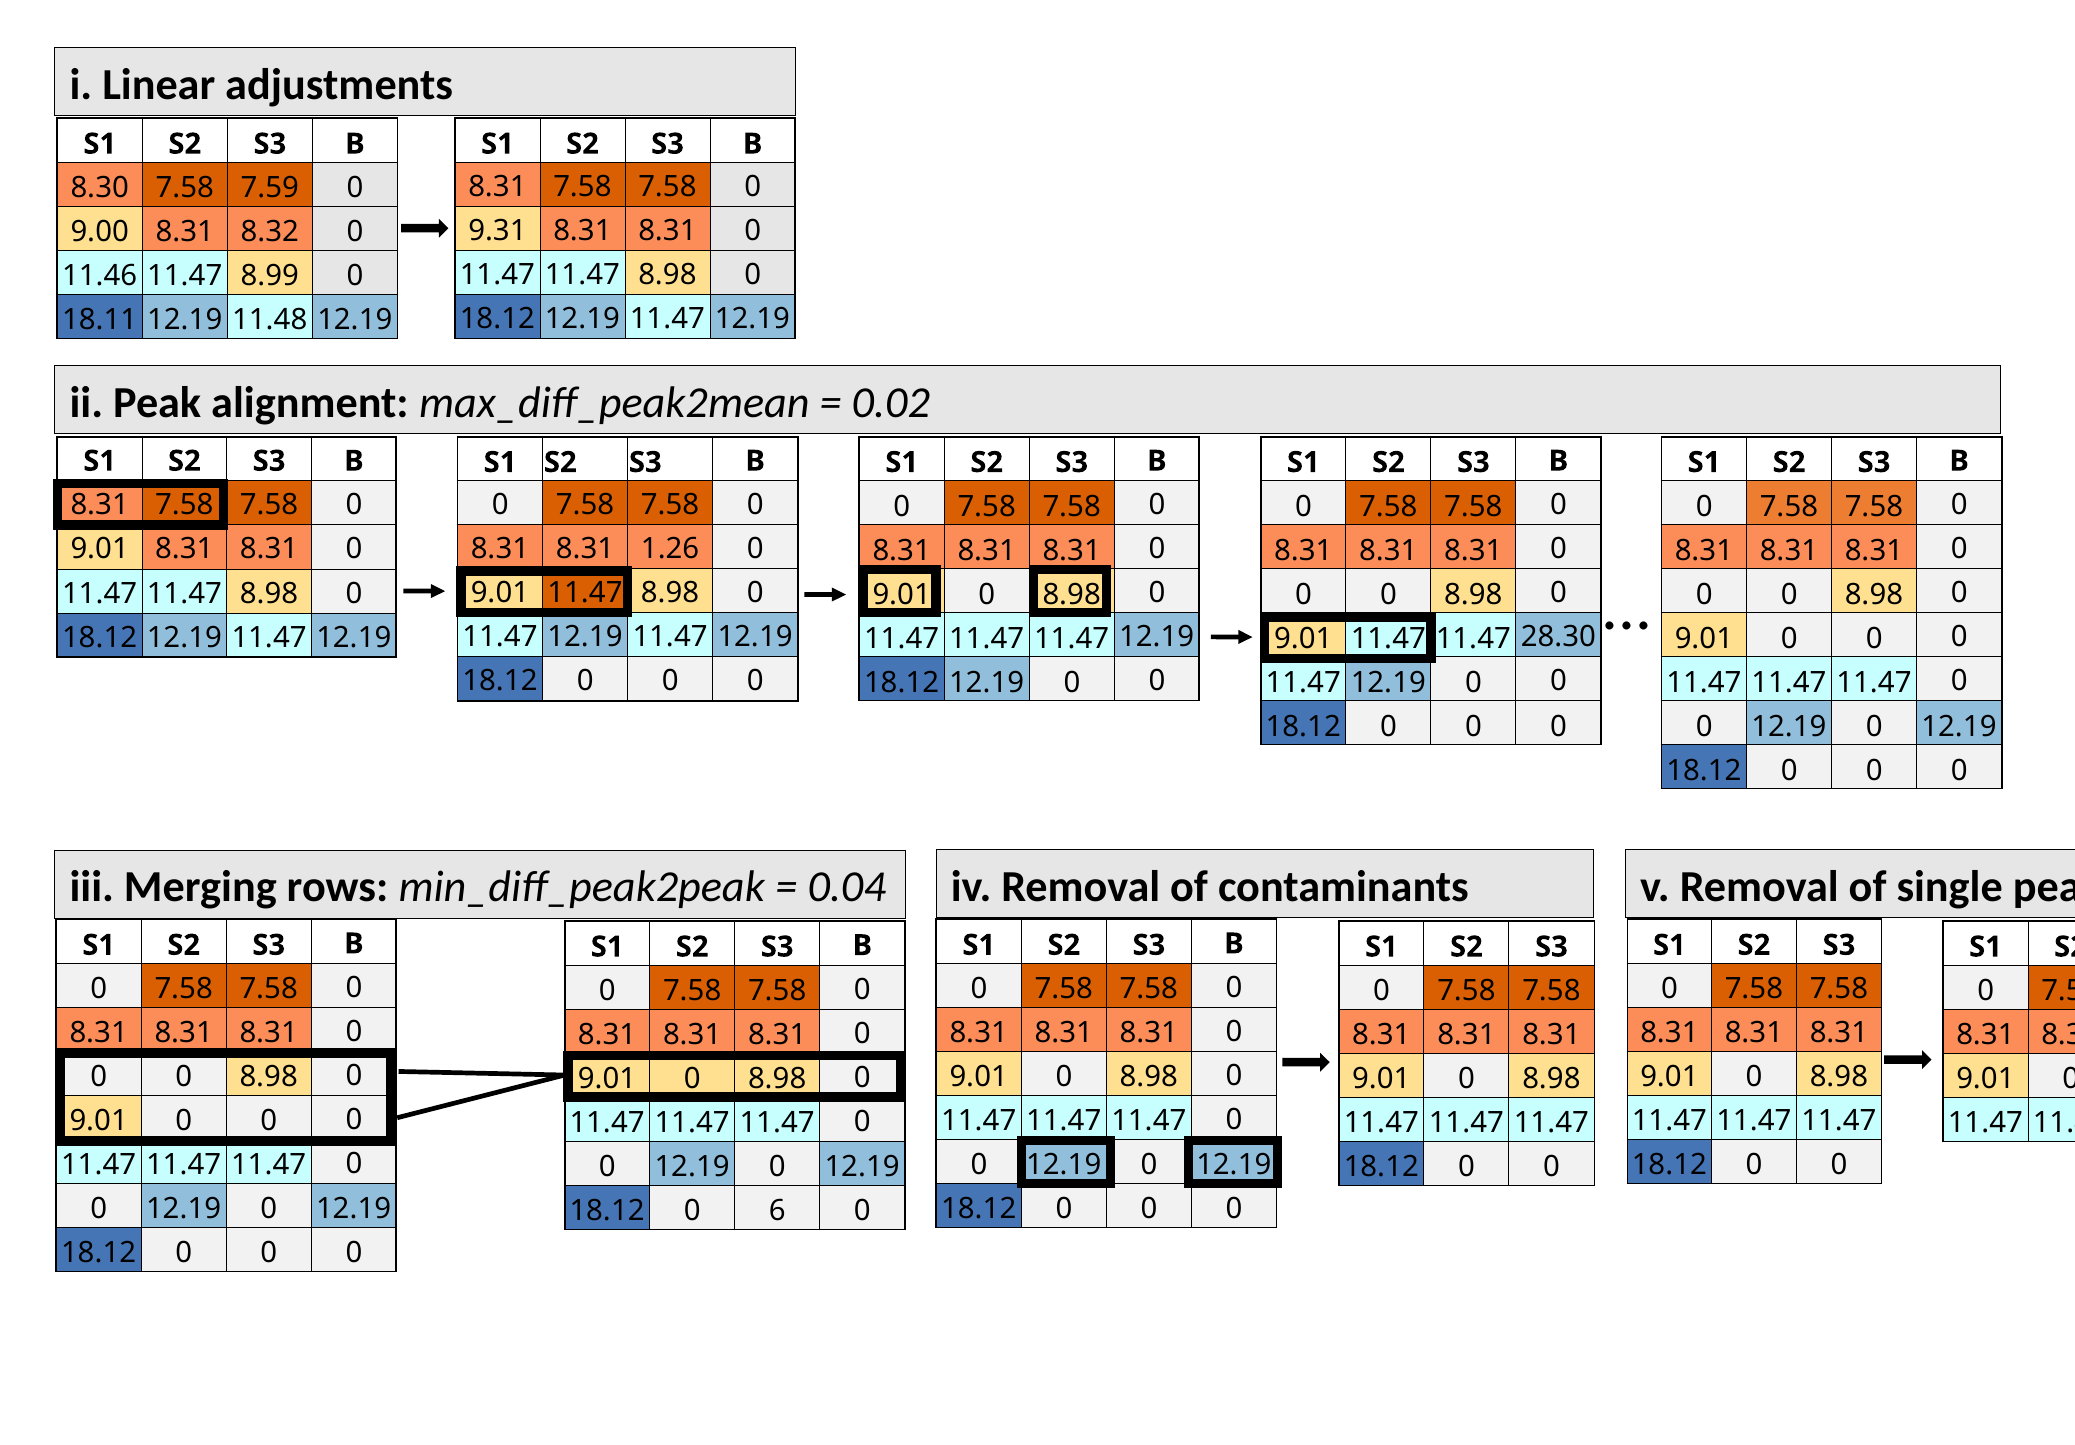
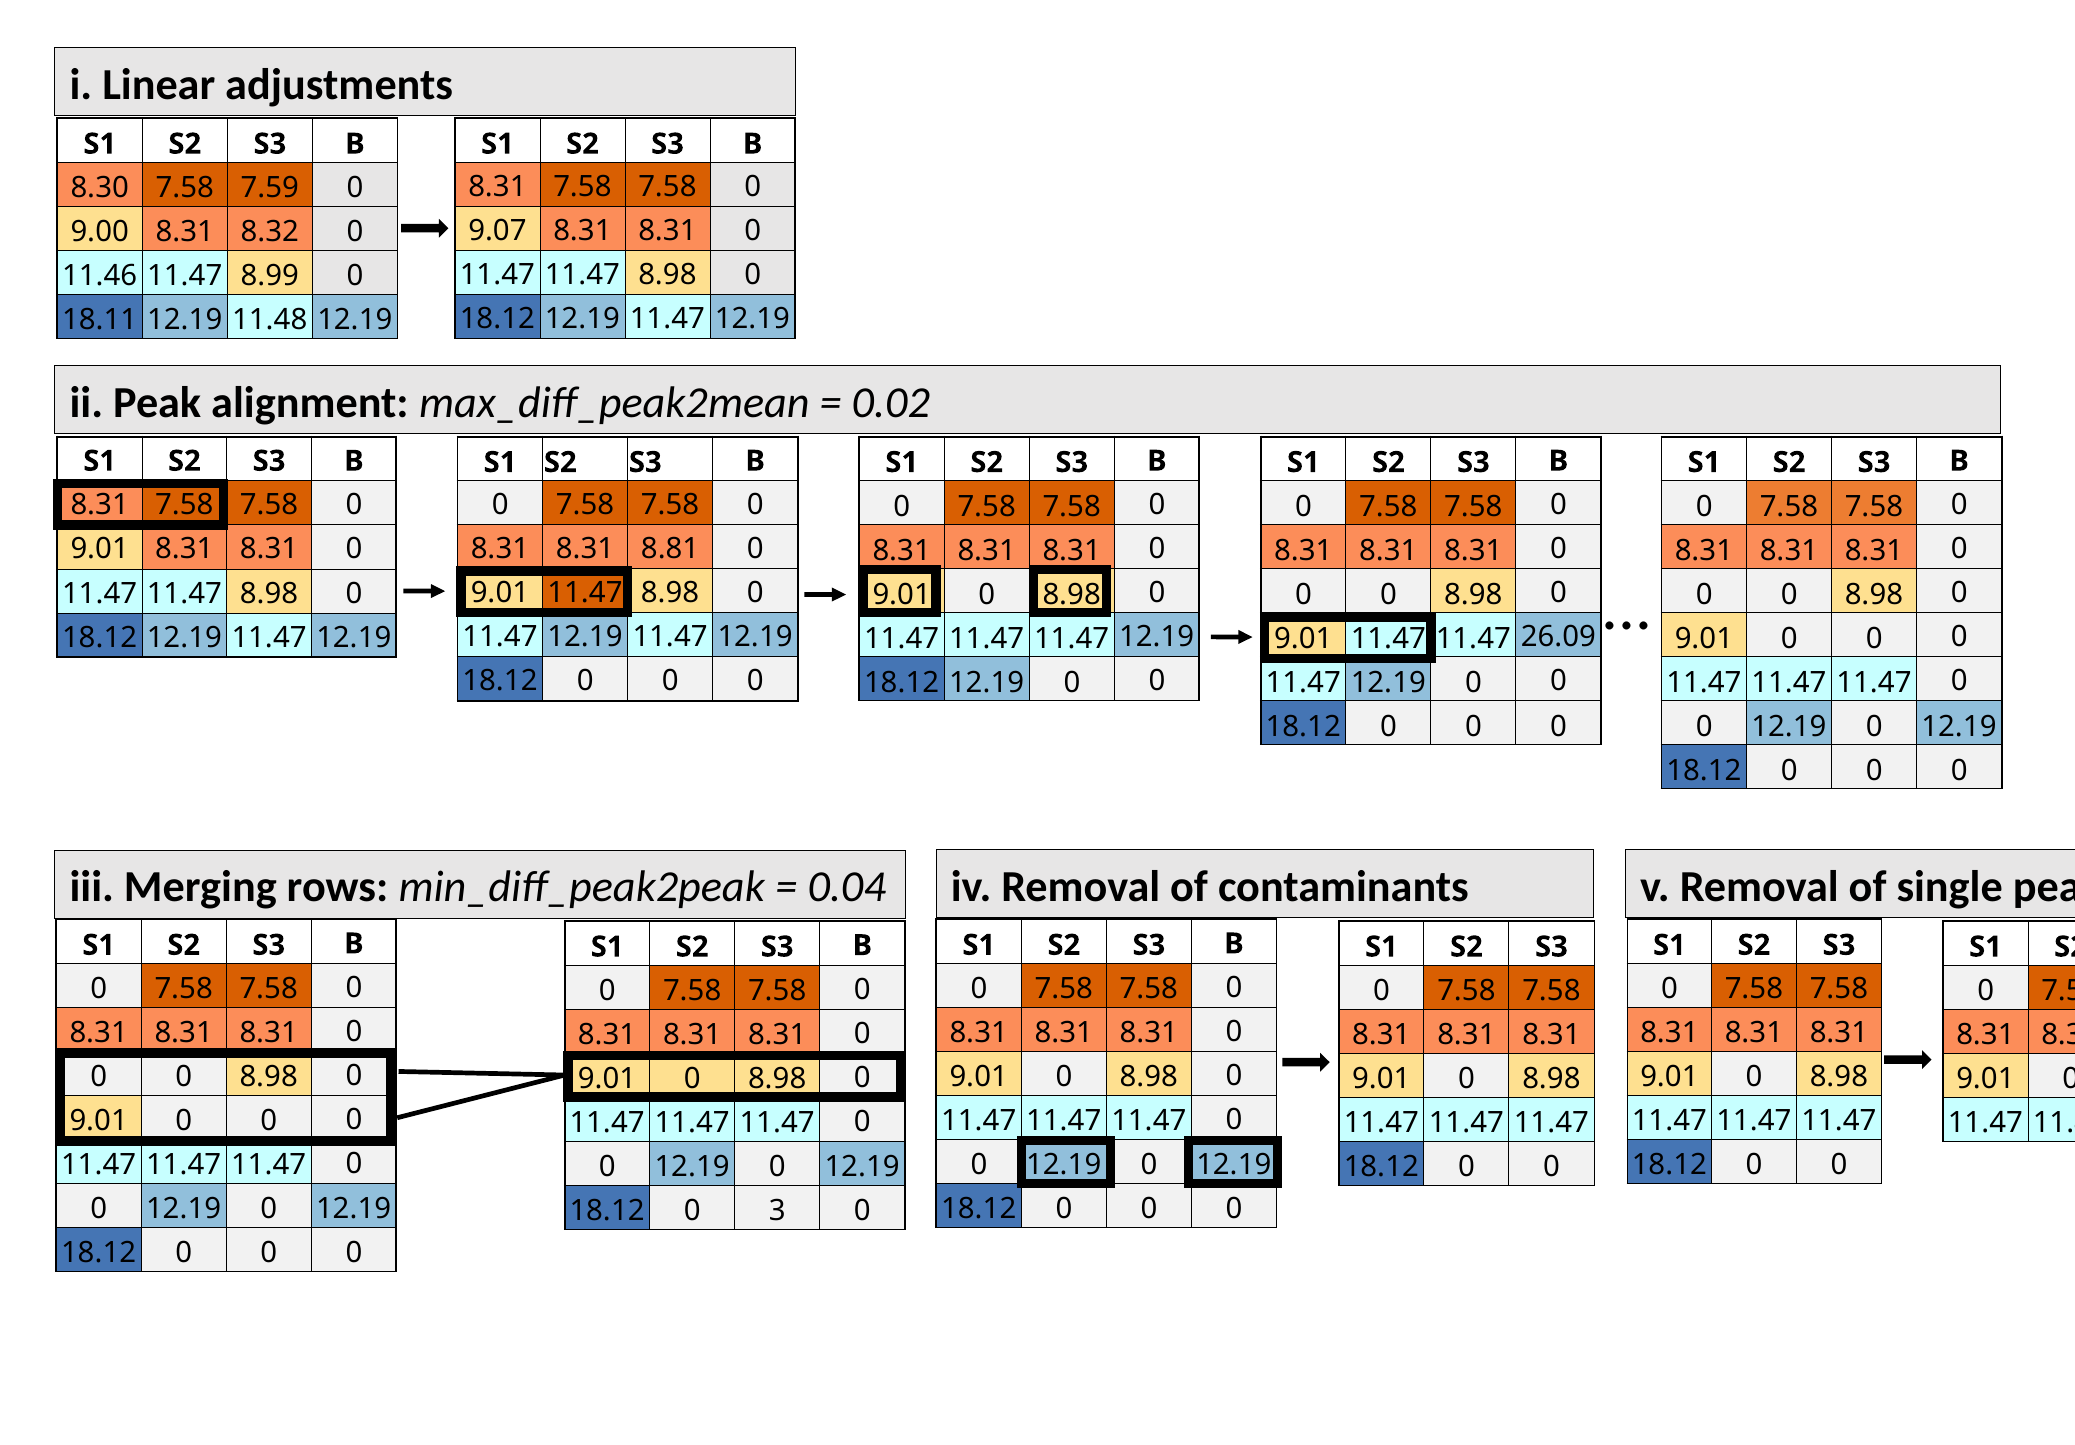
9.31: 9.31 -> 9.07
1.26: 1.26 -> 8.81
28.30: 28.30 -> 26.09
6: 6 -> 3
